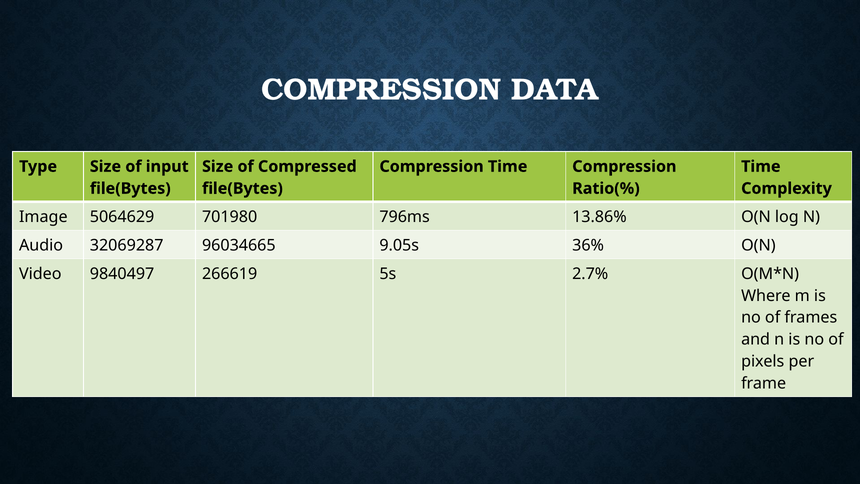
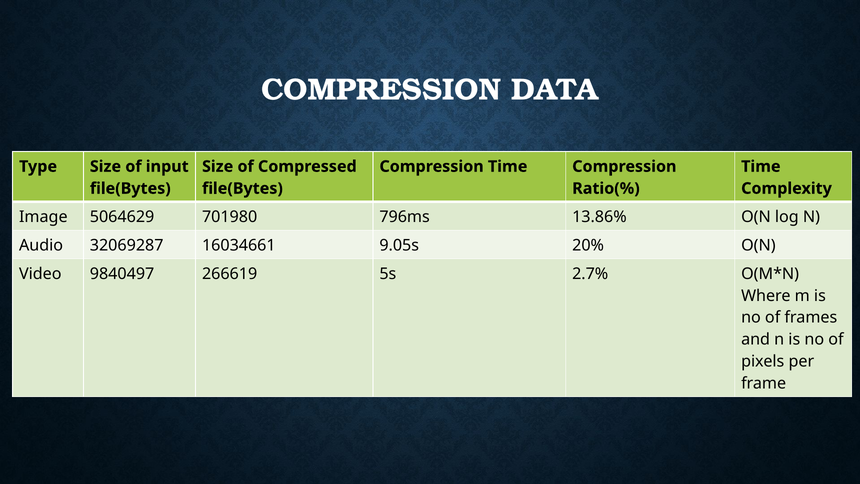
96034665: 96034665 -> 16034661
36%: 36% -> 20%
